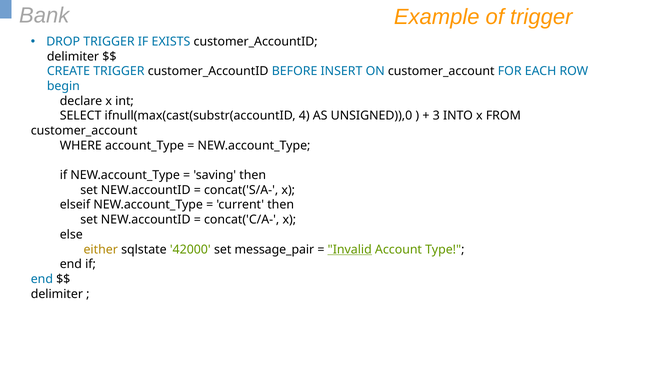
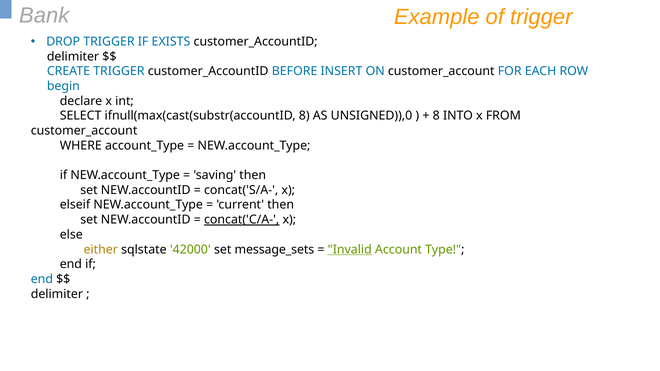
ifnull(max(cast(substr(accountID 4: 4 -> 8
3 at (436, 116): 3 -> 8
concat('C/A- underline: none -> present
message_pair: message_pair -> message_sets
